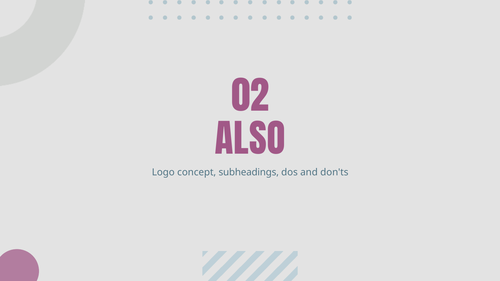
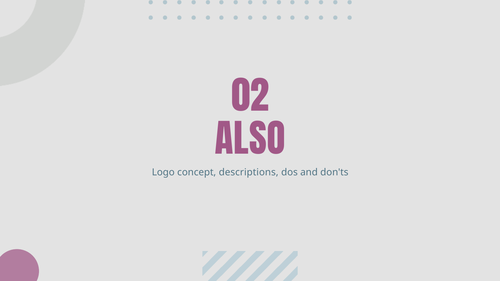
subheadings: subheadings -> descriptions
